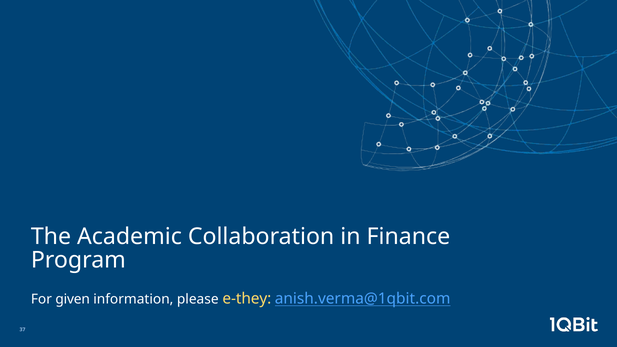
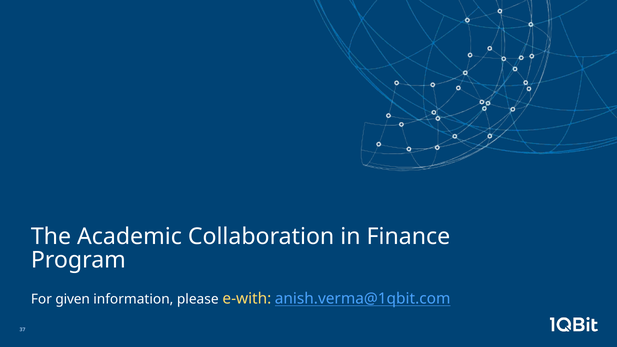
e-they: e-they -> e-with
